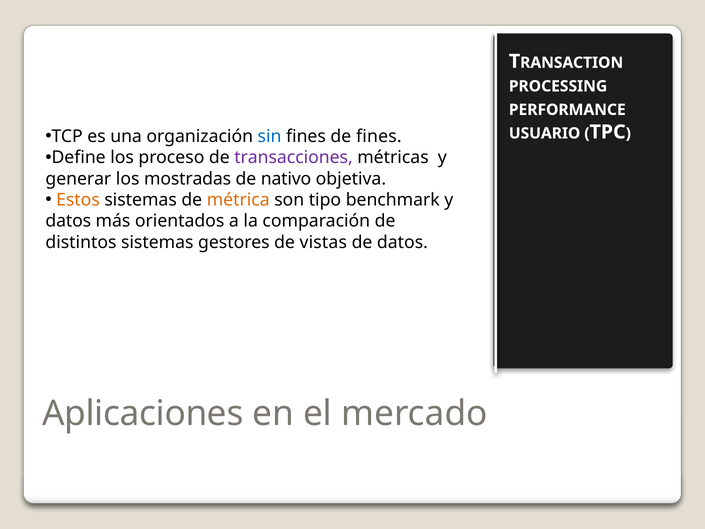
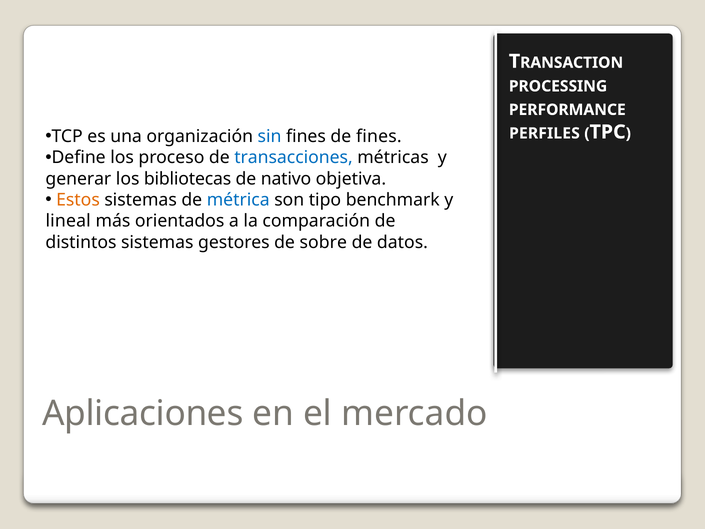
USUARIO: USUARIO -> PERFILES
transacciones colour: purple -> blue
mostradas: mostradas -> bibliotecas
métrica colour: orange -> blue
datos at (68, 221): datos -> lineal
vistas: vistas -> sobre
